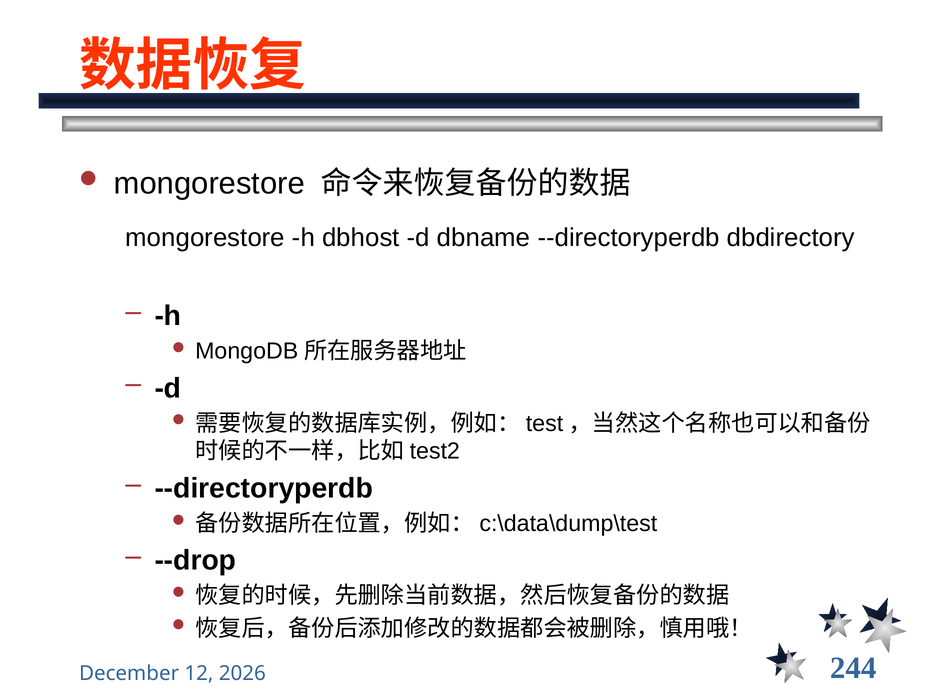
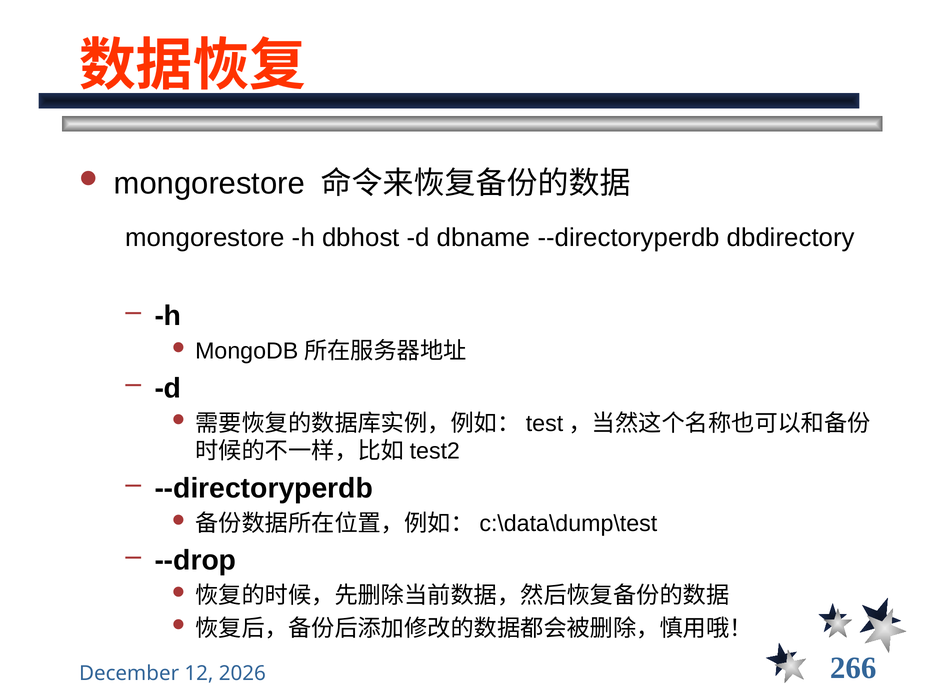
244: 244 -> 266
